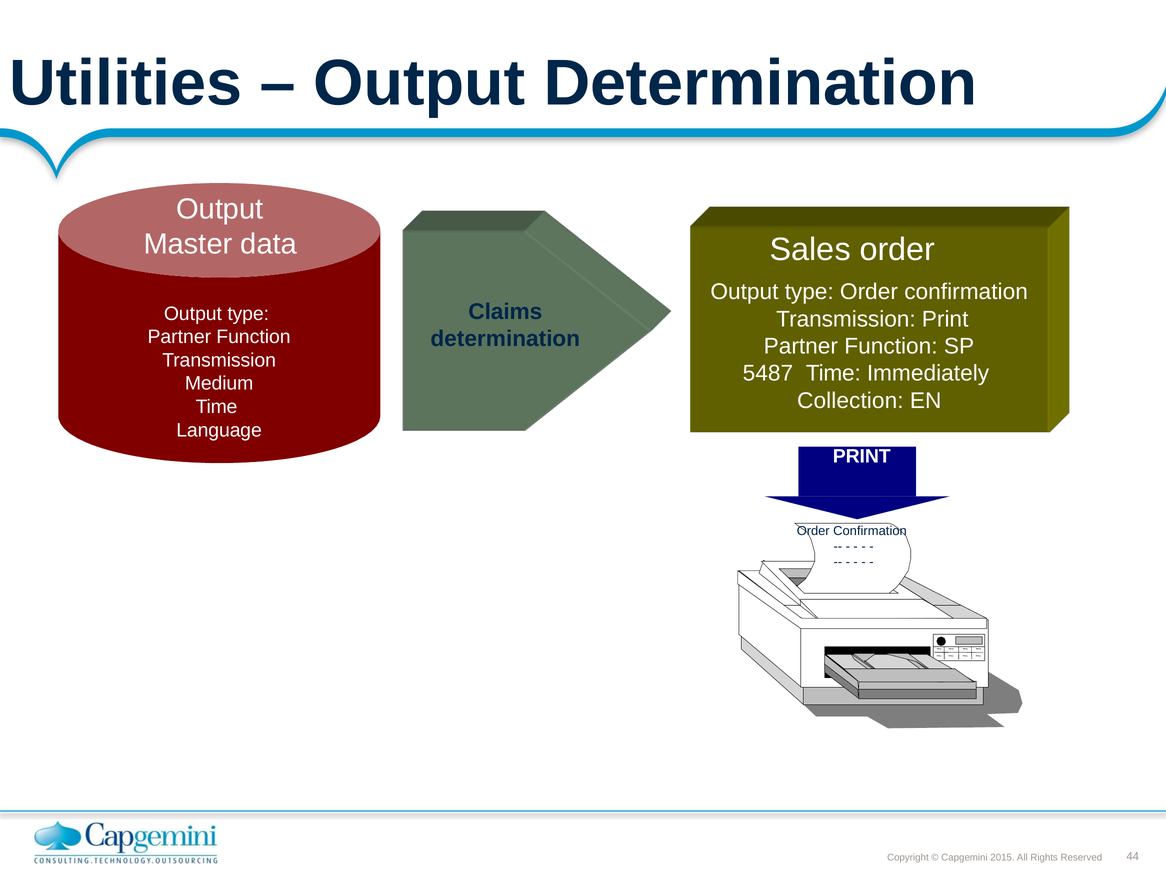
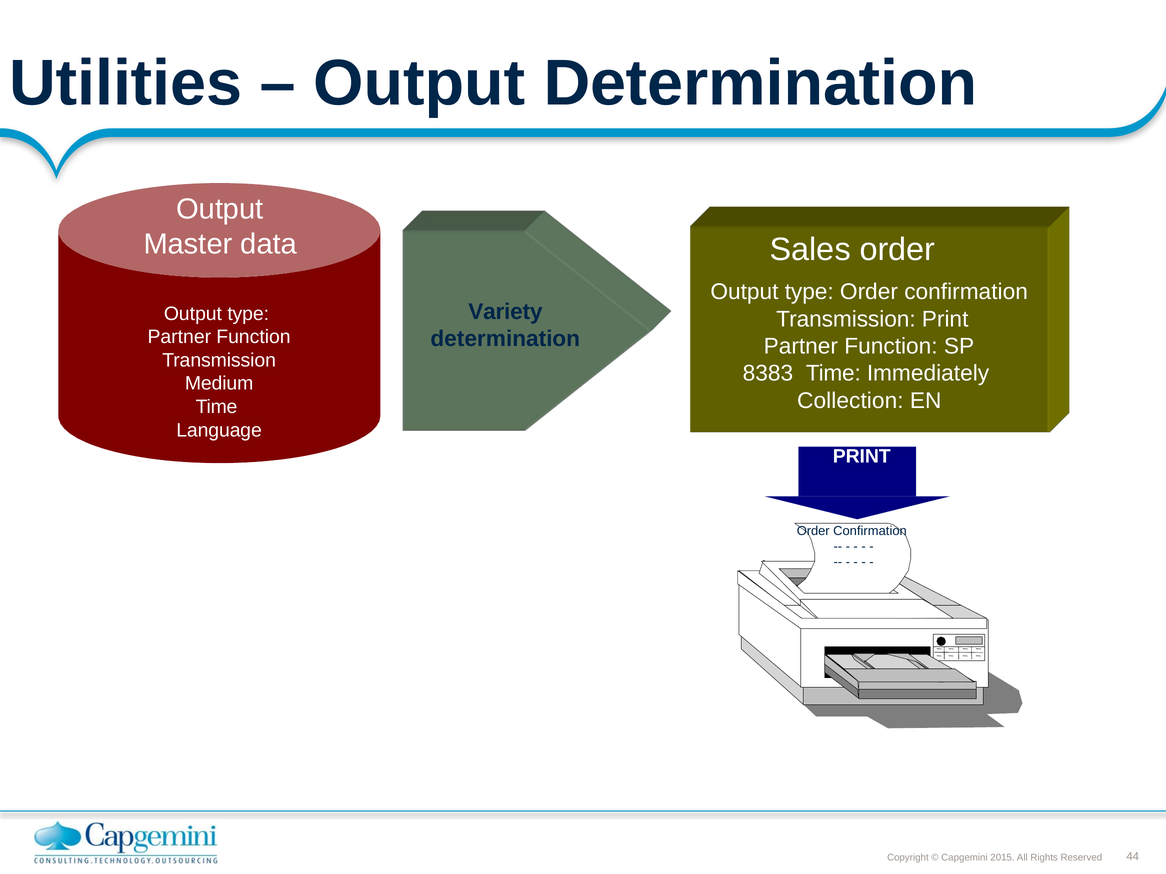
Claims: Claims -> Variety
5487: 5487 -> 8383
